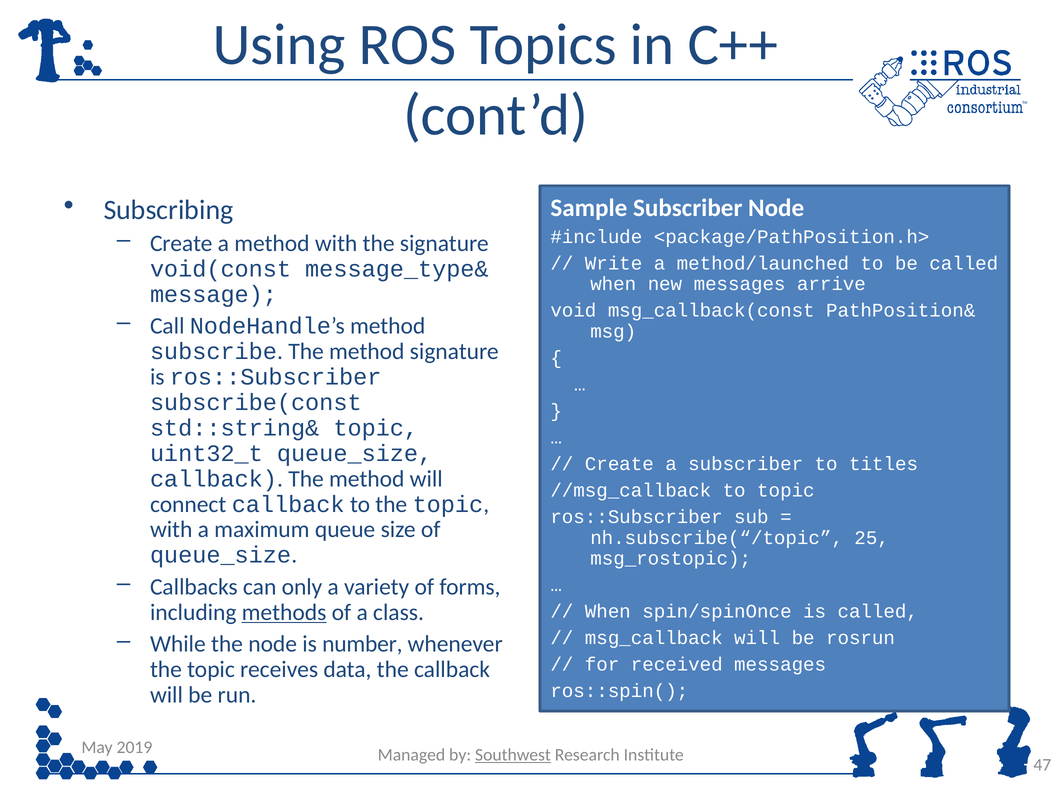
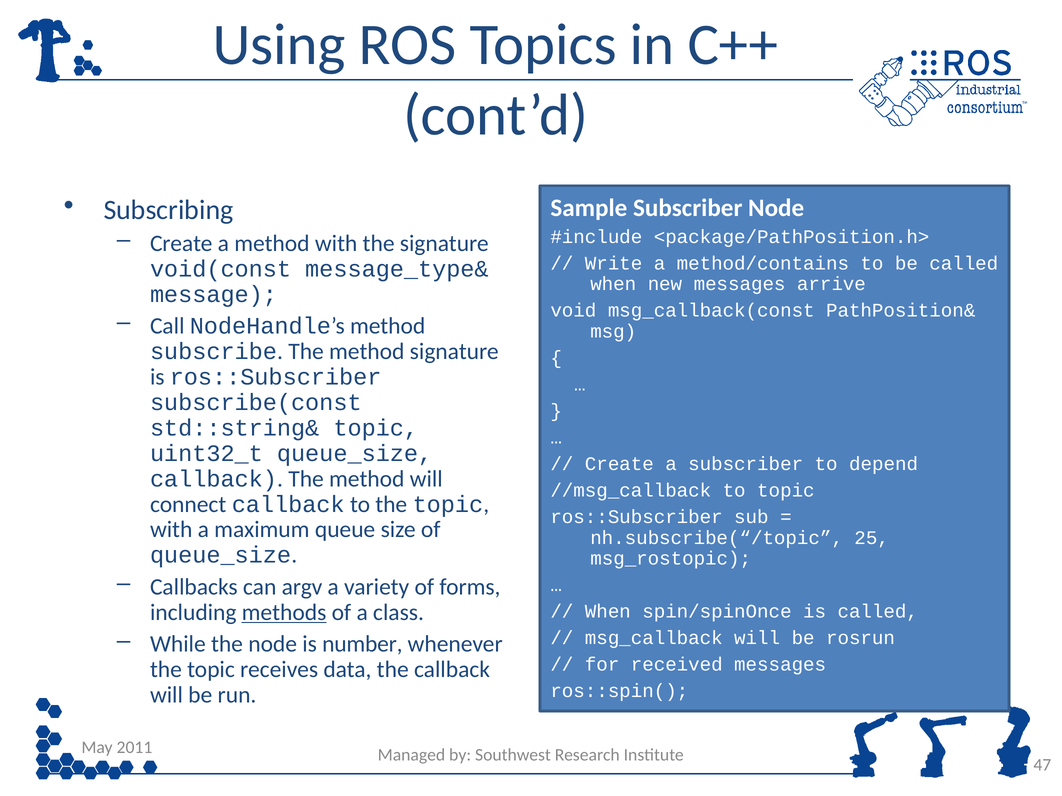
method/launched: method/launched -> method/contains
titles: titles -> depend
only: only -> argv
2019: 2019 -> 2011
Southwest underline: present -> none
